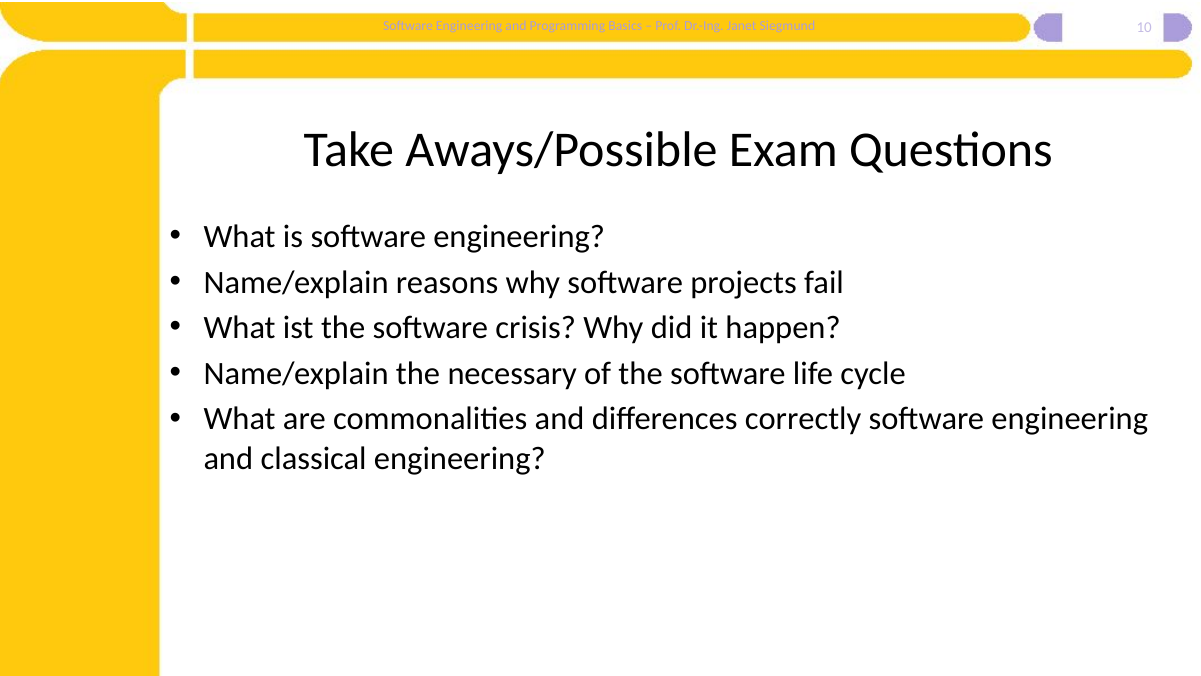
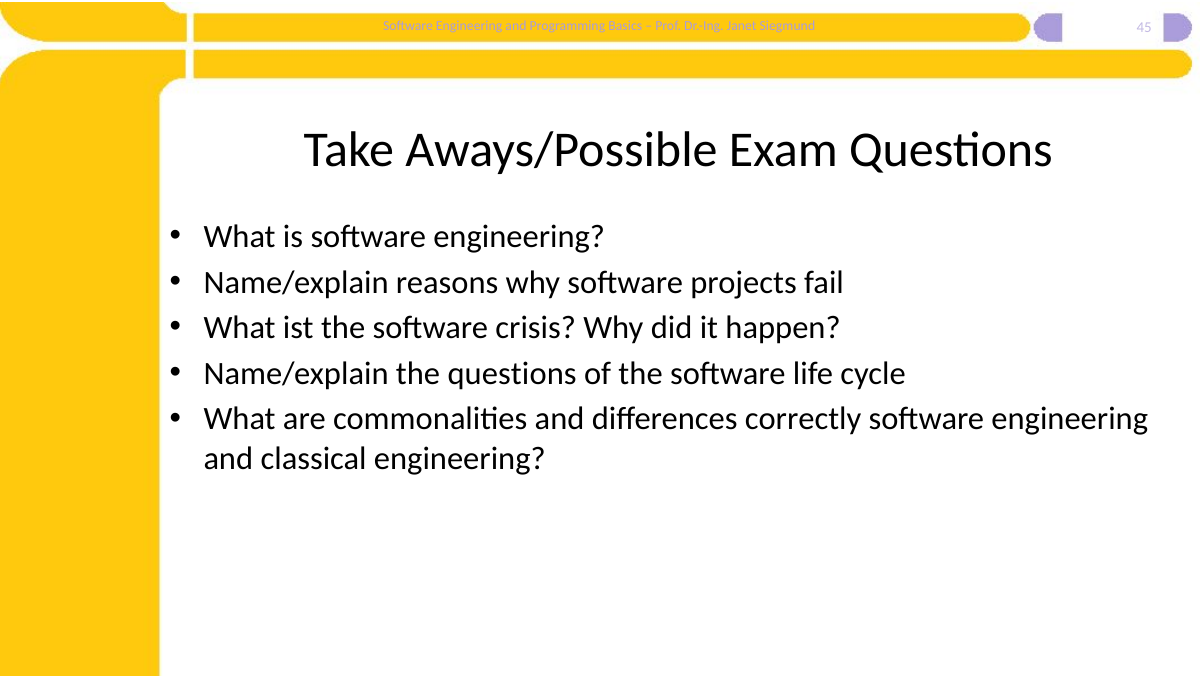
10: 10 -> 45
the necessary: necessary -> questions
